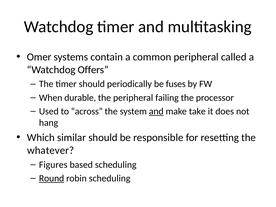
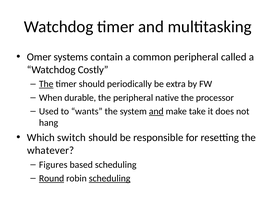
Offers: Offers -> Costly
The at (46, 84) underline: none -> present
fuses: fuses -> extra
failing: failing -> native
across: across -> wants
similar: similar -> switch
scheduling at (110, 178) underline: none -> present
